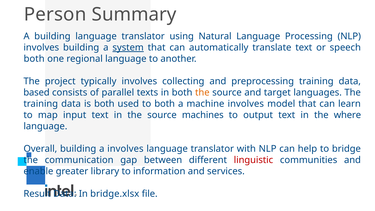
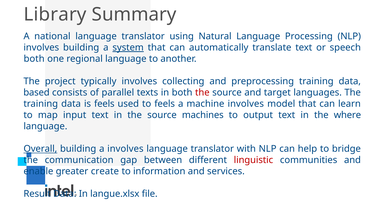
Person: Person -> Library
A building: building -> national
the at (202, 93) colour: orange -> red
is both: both -> feels
to both: both -> feels
Overall underline: none -> present
library: library -> create
bridge.xlsx: bridge.xlsx -> langue.xlsx
